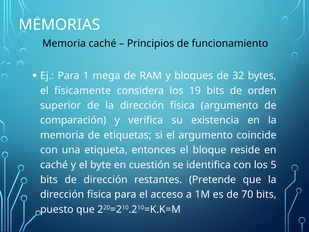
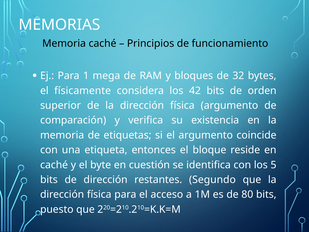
19: 19 -> 42
Pretende: Pretende -> Segundo
70: 70 -> 80
